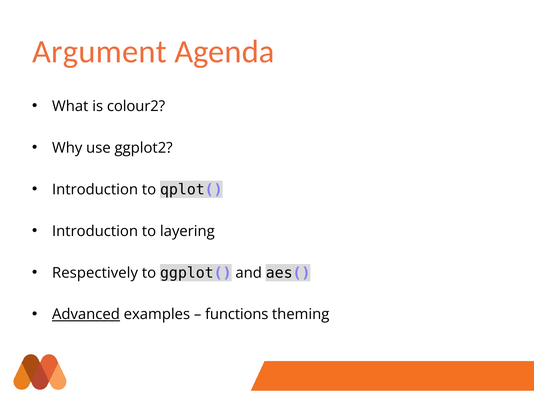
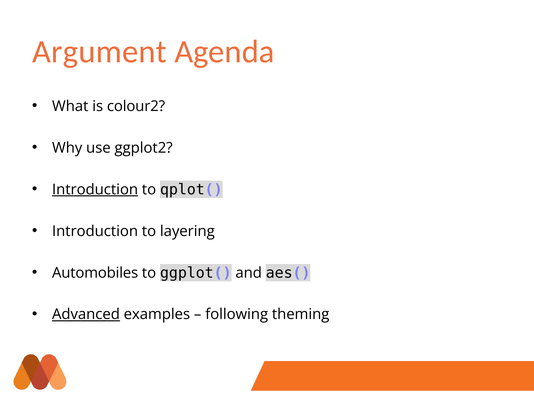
Introduction at (95, 189) underline: none -> present
Respectively: Respectively -> Automobiles
functions: functions -> following
